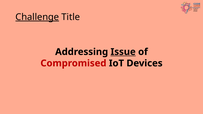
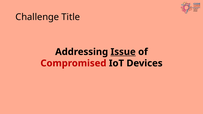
Challenge underline: present -> none
